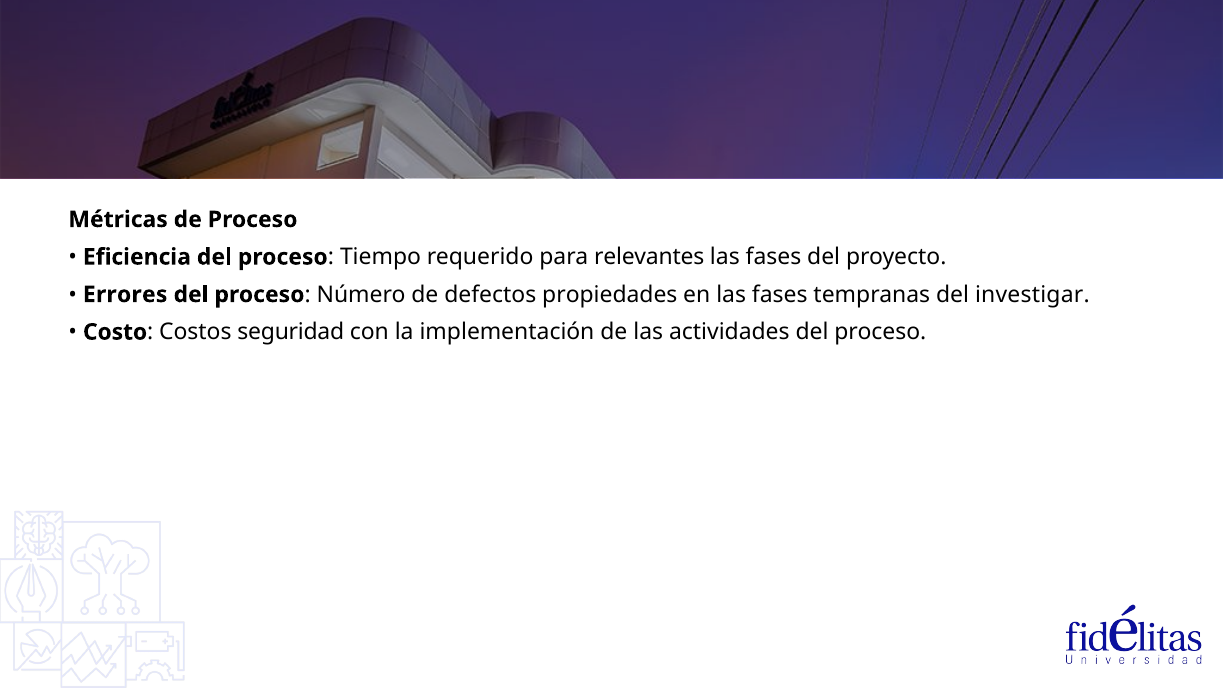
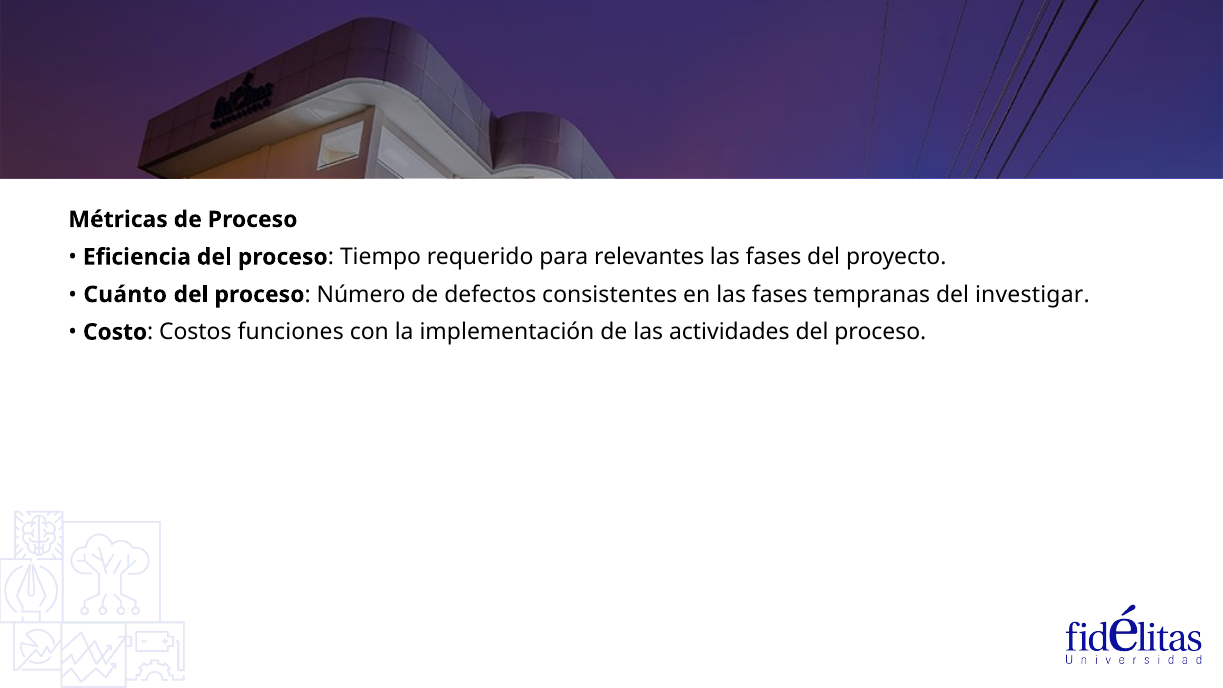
Errores: Errores -> Cuánto
propiedades: propiedades -> consistentes
seguridad: seguridad -> funciones
